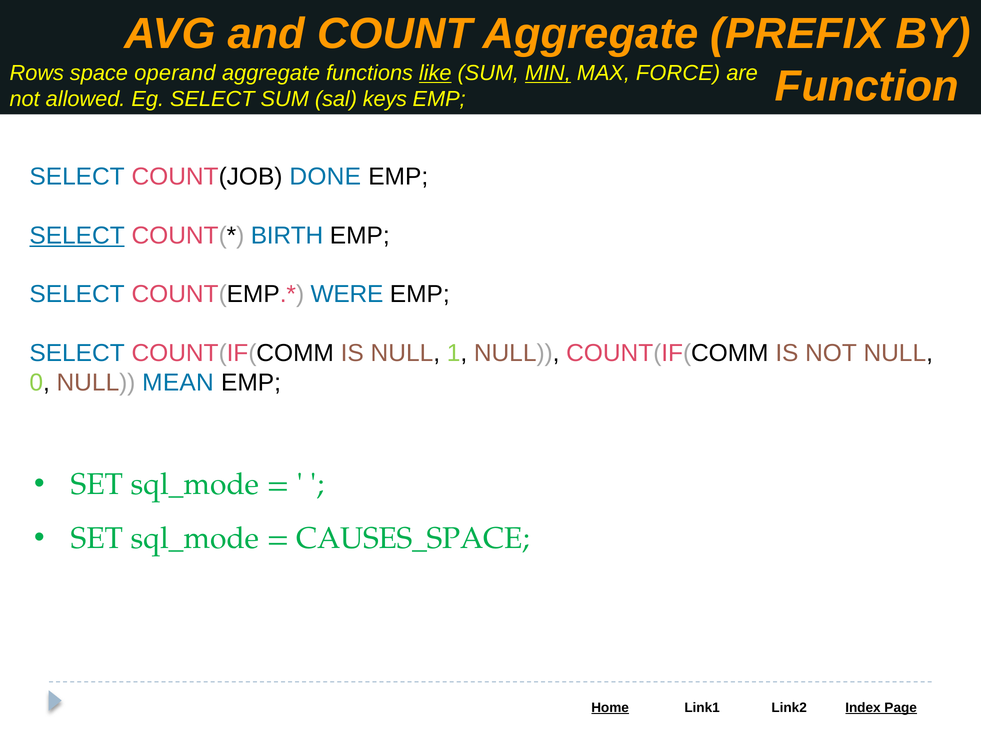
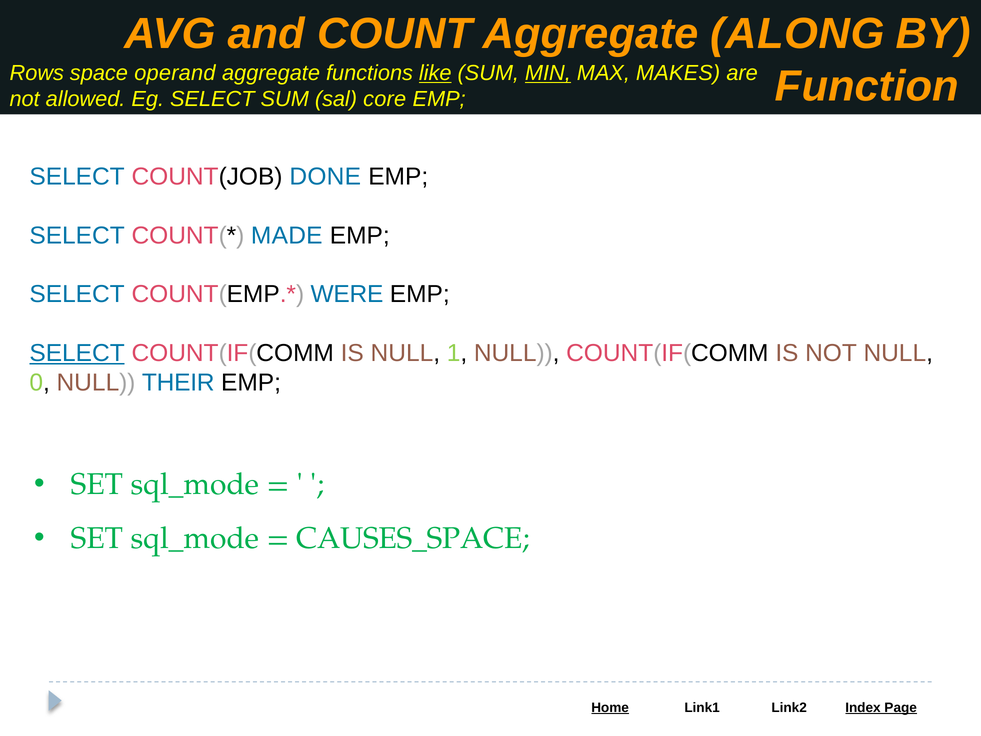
PREFIX: PREFIX -> ALONG
FORCE: FORCE -> MAKES
keys: keys -> core
SELECT at (77, 235) underline: present -> none
BIRTH: BIRTH -> MADE
SELECT at (77, 353) underline: none -> present
MEAN: MEAN -> THEIR
